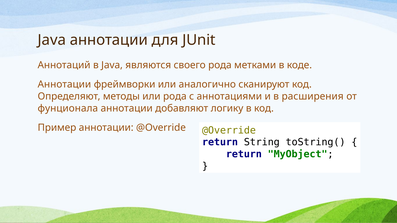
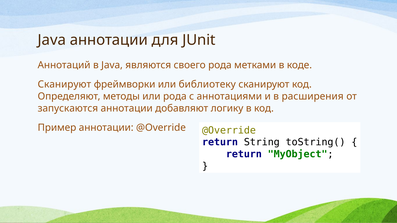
Аннотации at (64, 85): Аннотации -> Сканируют
аналогично: аналогично -> библиотеку
фунционала: фунционала -> запускаются
